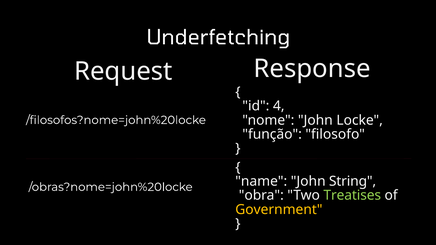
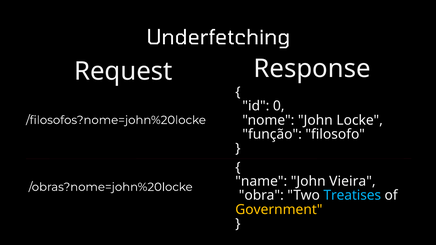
4: 4 -> 0
String: String -> Vieira
Treatises colour: light green -> light blue
